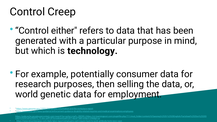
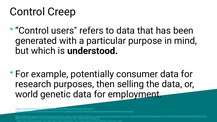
either: either -> users
technology: technology -> understood
